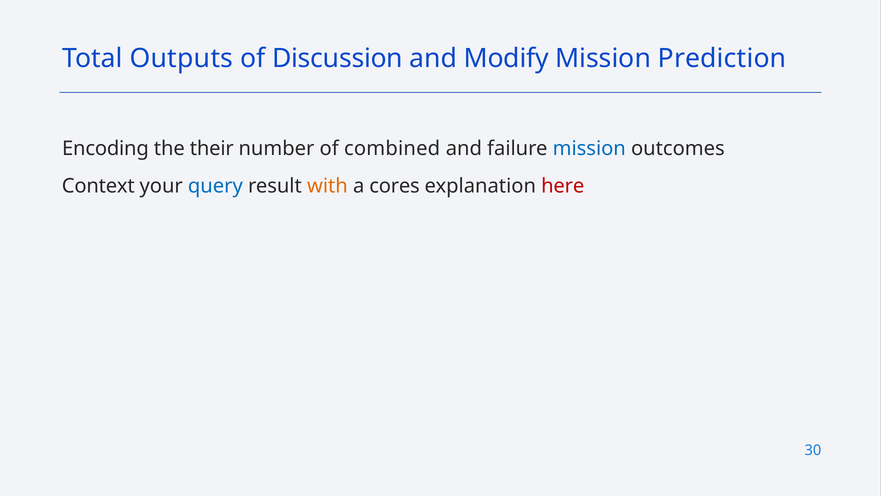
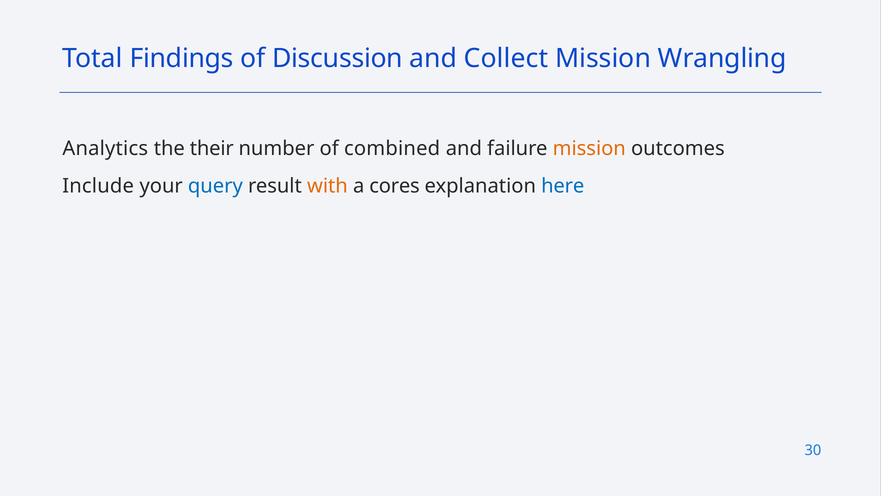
Outputs: Outputs -> Findings
Modify: Modify -> Collect
Prediction: Prediction -> Wrangling
Encoding: Encoding -> Analytics
mission at (589, 149) colour: blue -> orange
Context: Context -> Include
here colour: red -> blue
